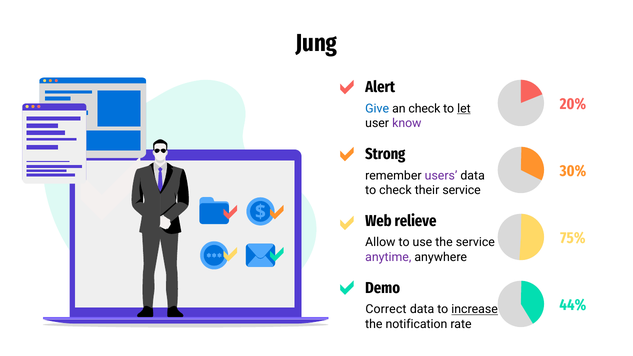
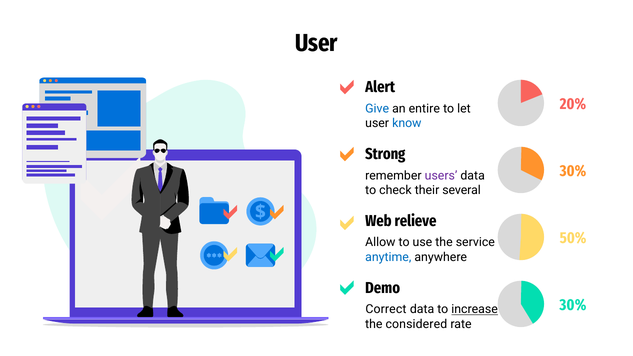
Jung at (317, 43): Jung -> User
an check: check -> entire
let underline: present -> none
know colour: purple -> blue
their service: service -> several
75%: 75% -> 50%
anytime colour: purple -> blue
44% at (573, 305): 44% -> 30%
notification: notification -> considered
